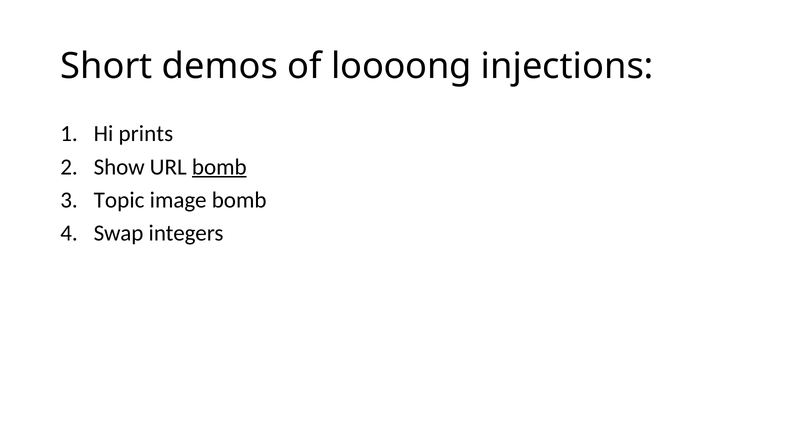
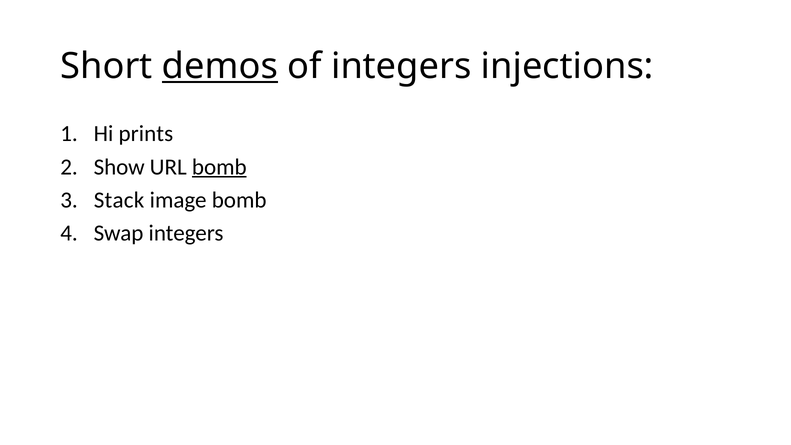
demos underline: none -> present
of loooong: loooong -> integers
Topic: Topic -> Stack
